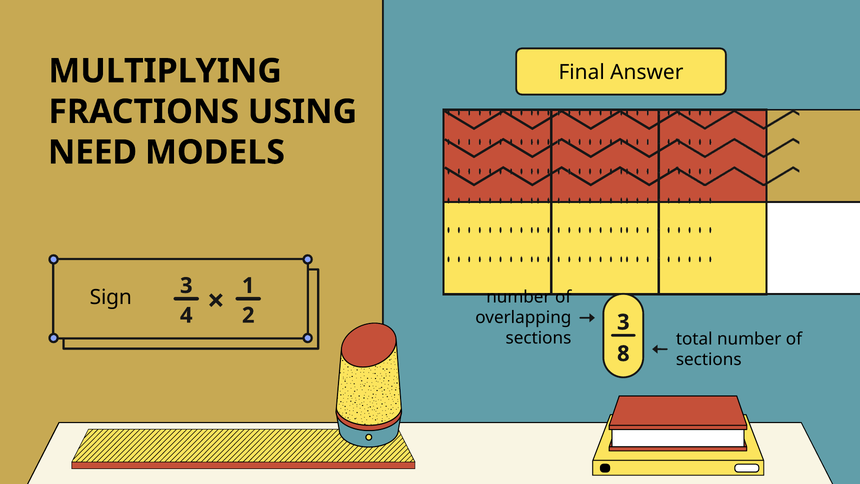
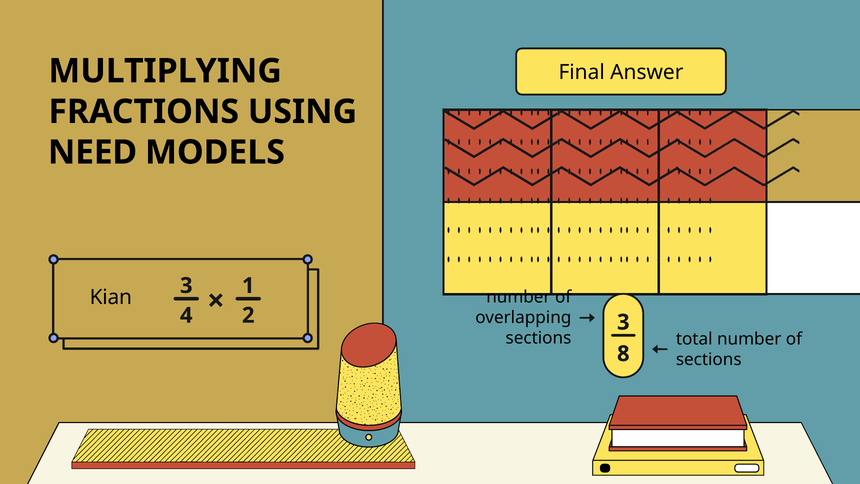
Sign: Sign -> Kian
